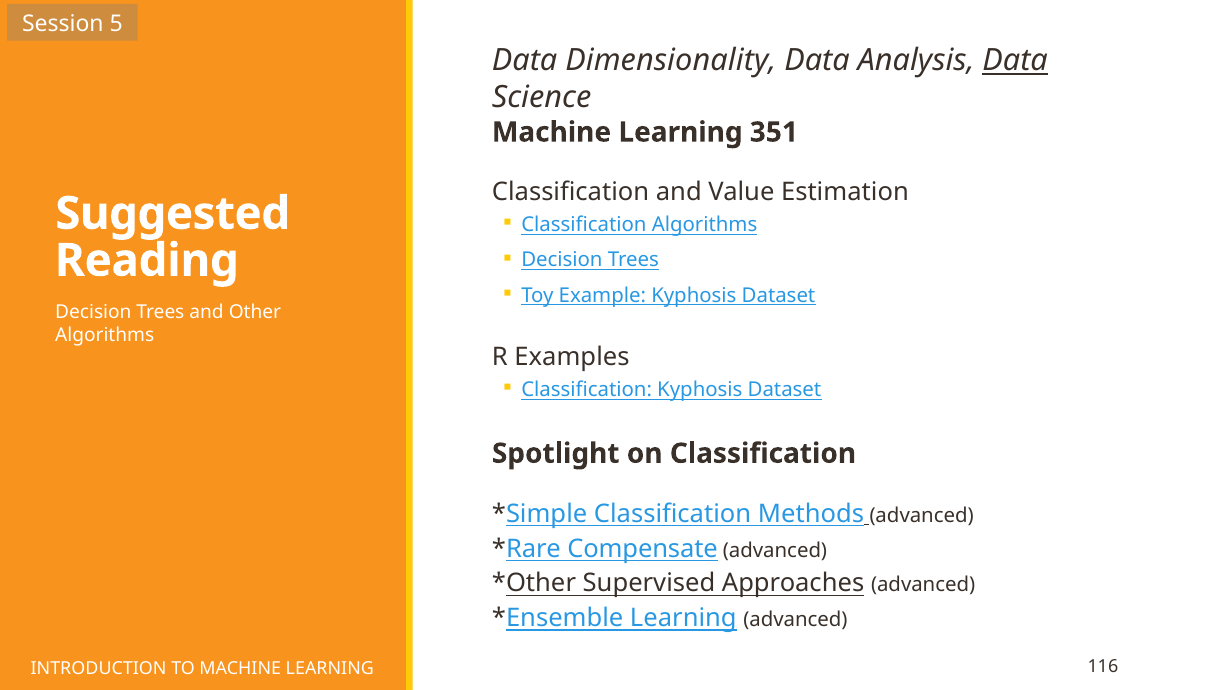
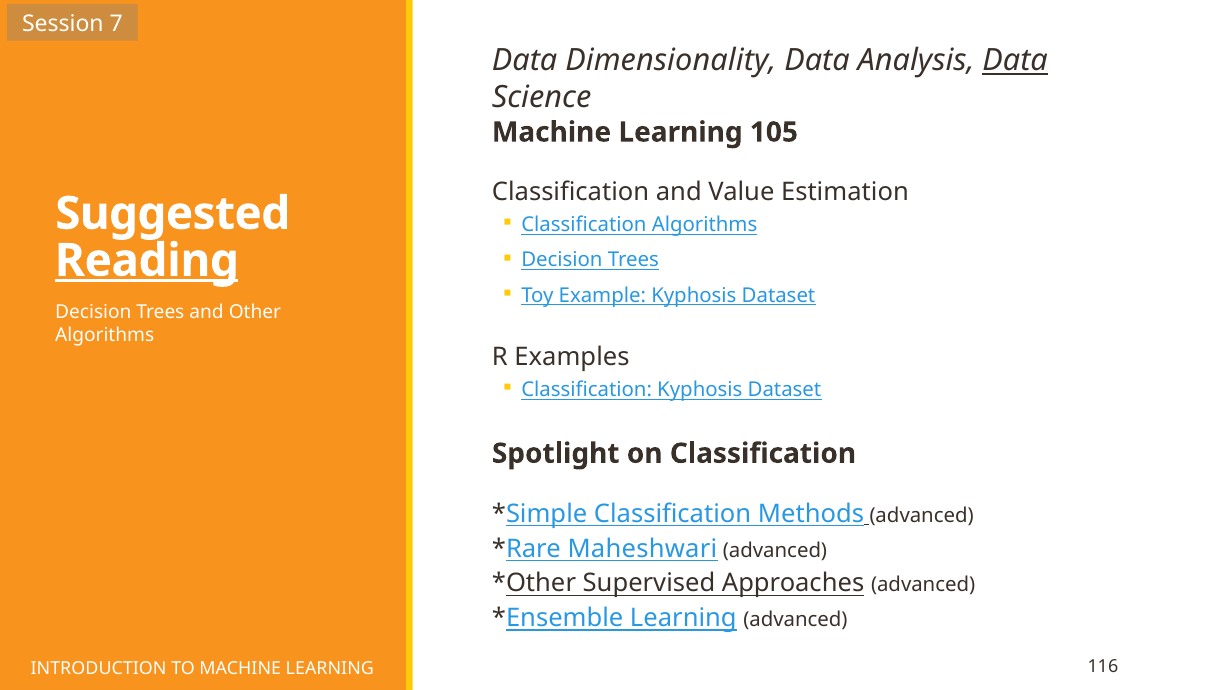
5: 5 -> 7
351: 351 -> 105
Reading underline: none -> present
Compensate: Compensate -> Maheshwari
